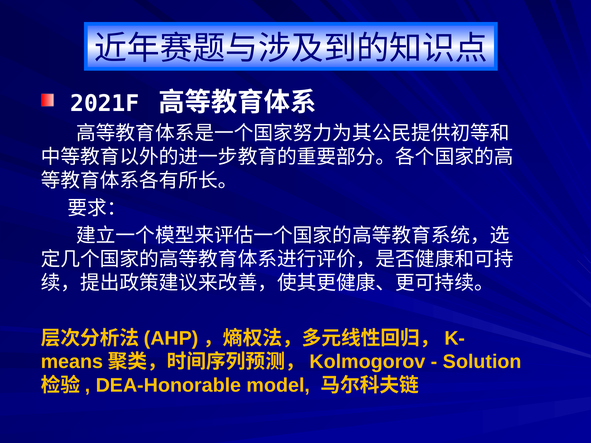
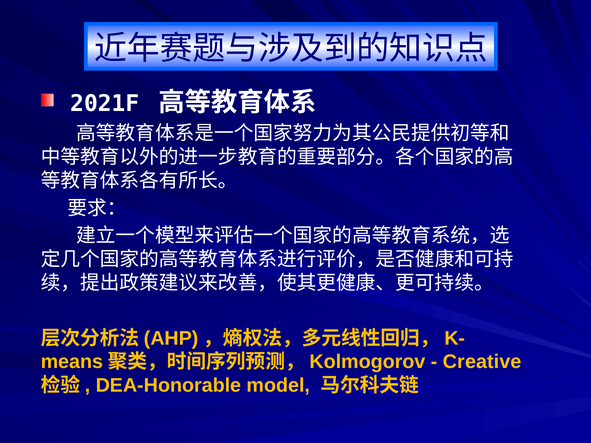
Solution: Solution -> Creative
